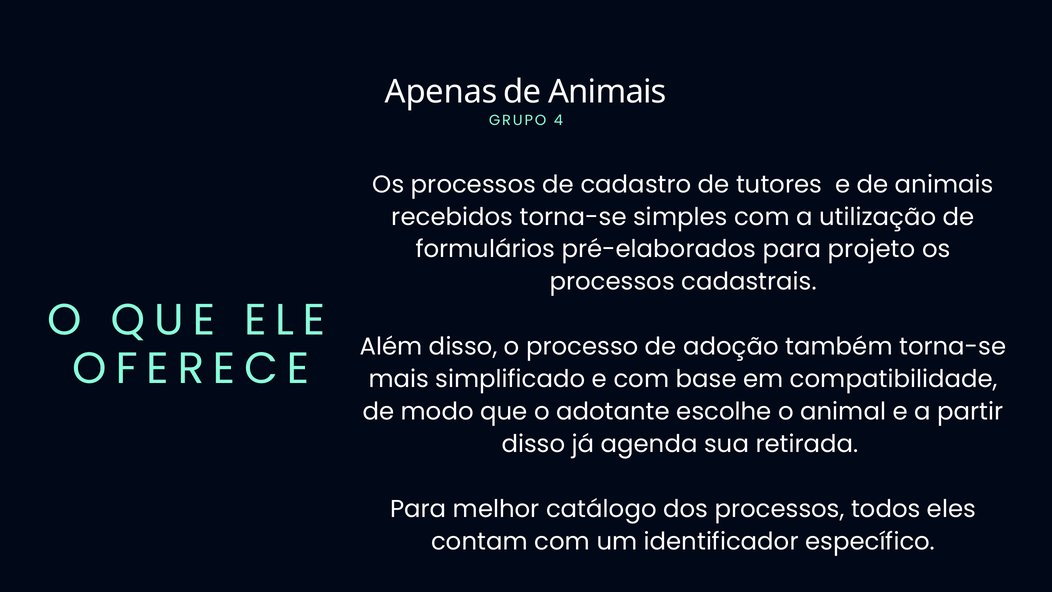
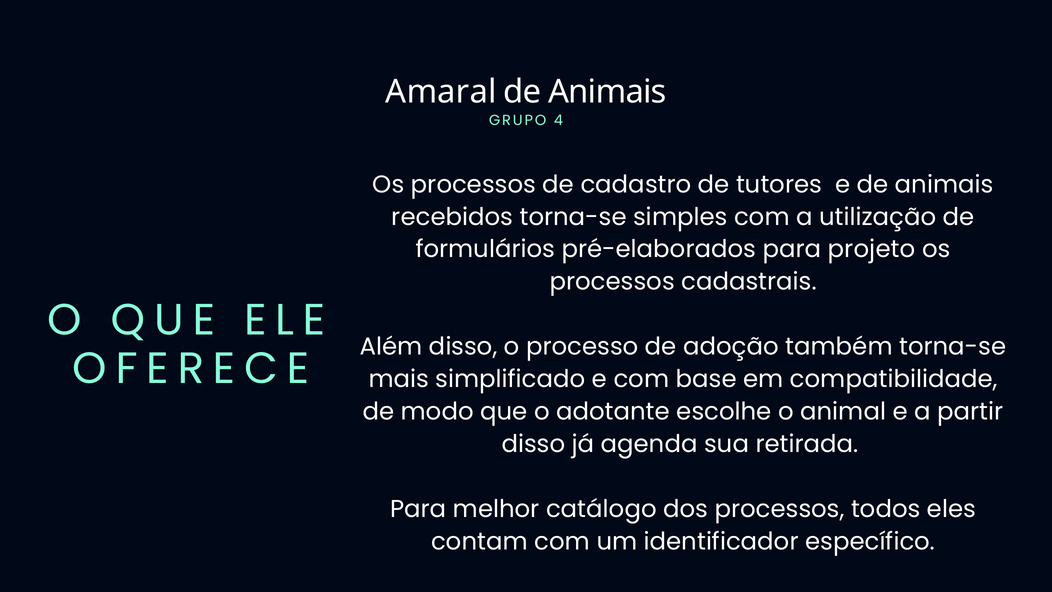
Apenas: Apenas -> Amaral
